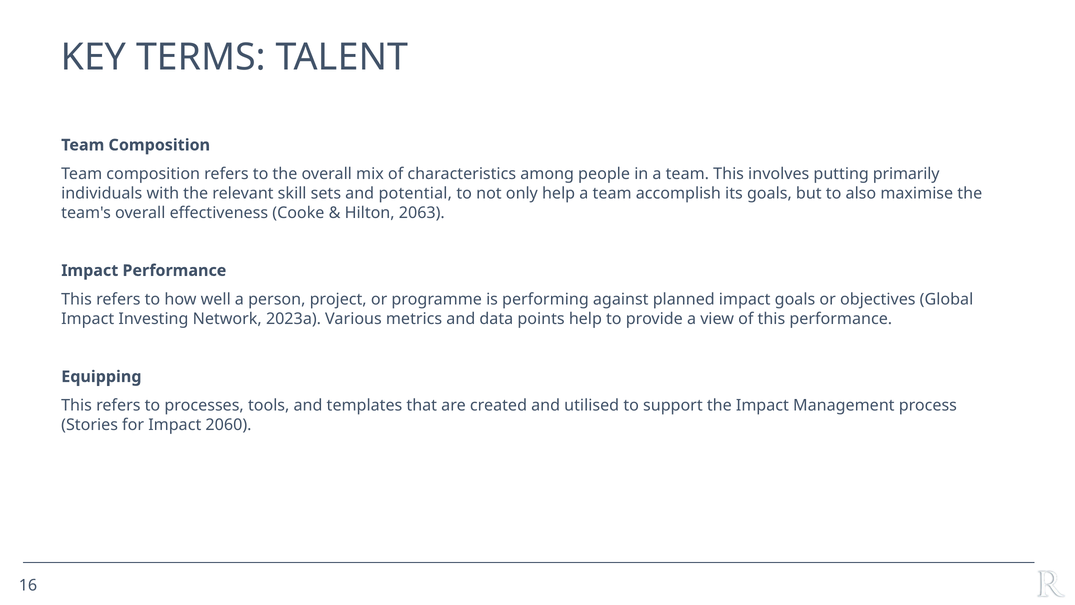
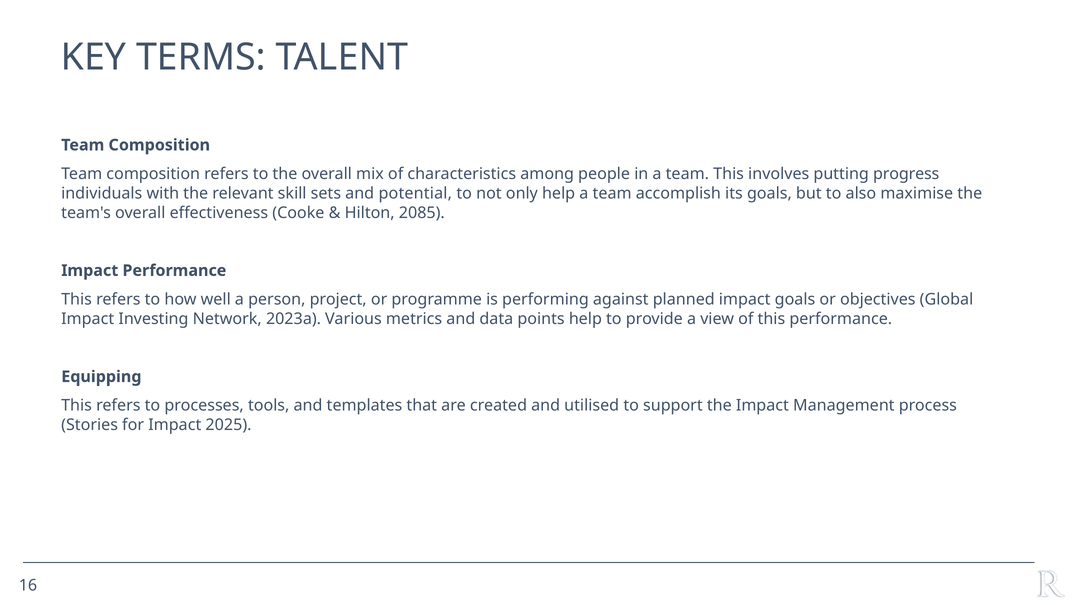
primarily: primarily -> progress
2063: 2063 -> 2085
2060: 2060 -> 2025
